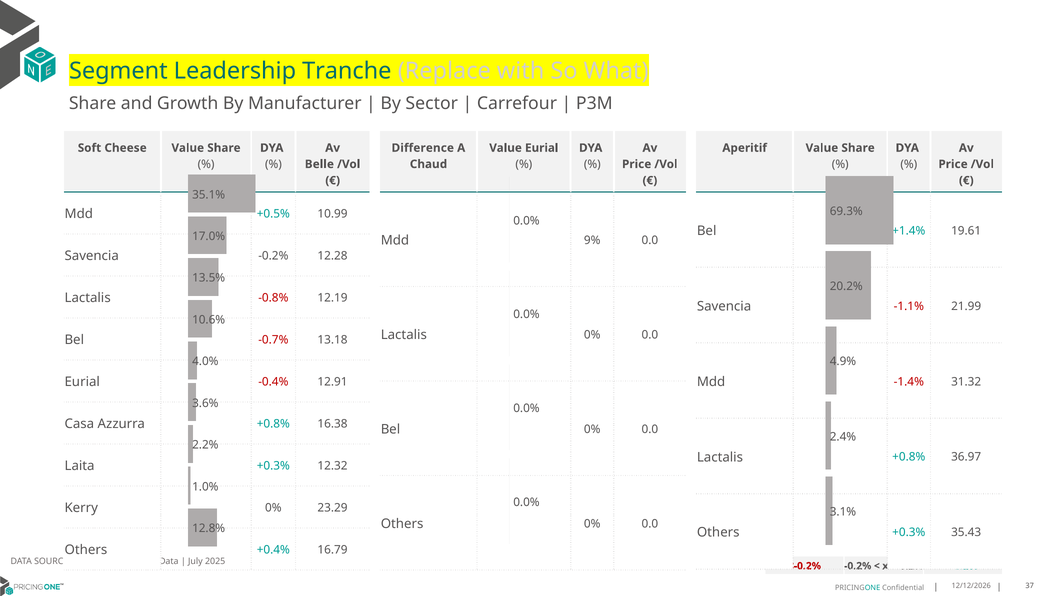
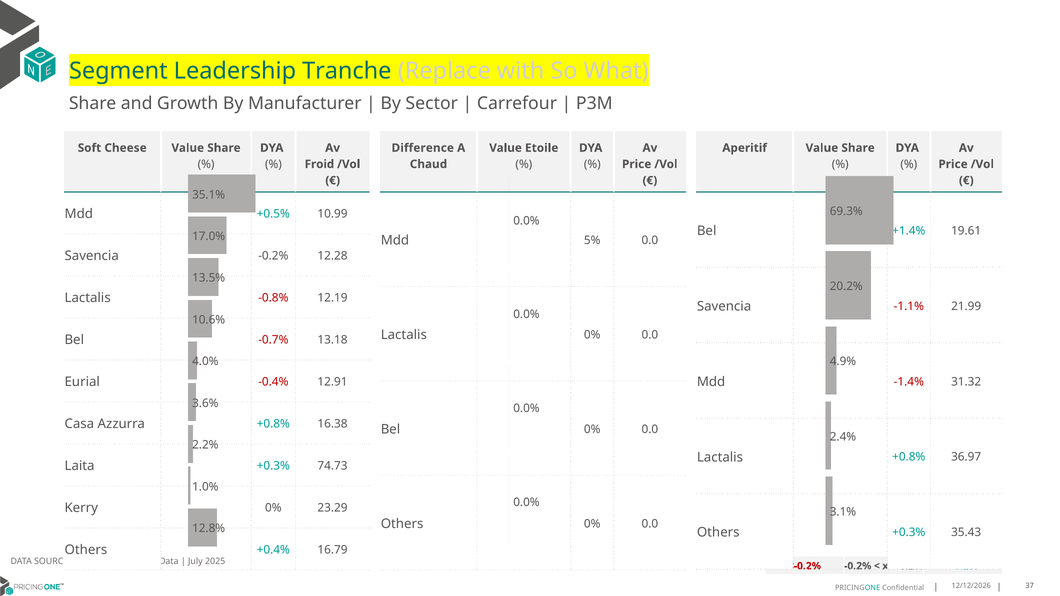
Value Eurial: Eurial -> Etoile
Belle: Belle -> Froid
9%: 9% -> 5%
12.32: 12.32 -> 74.73
